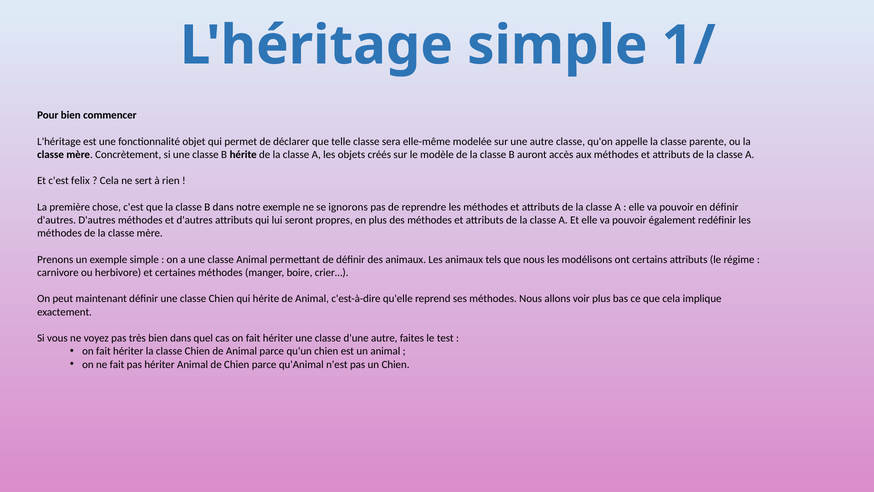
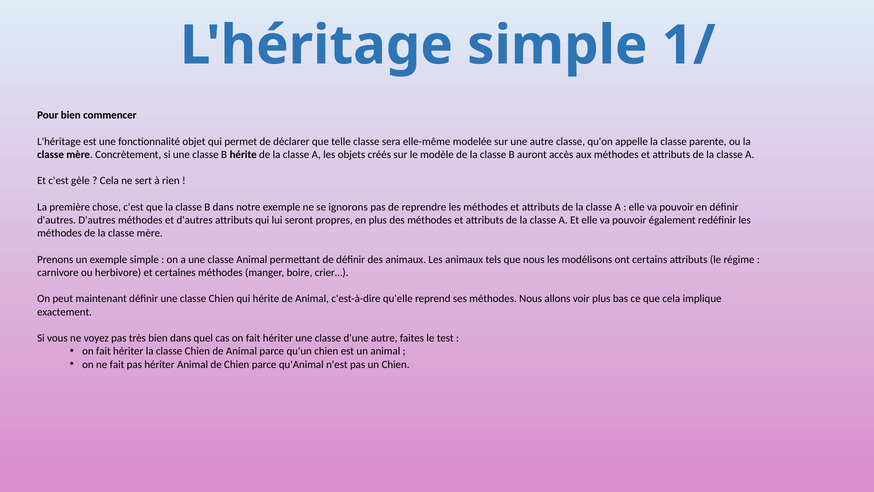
felix: felix -> gèle
